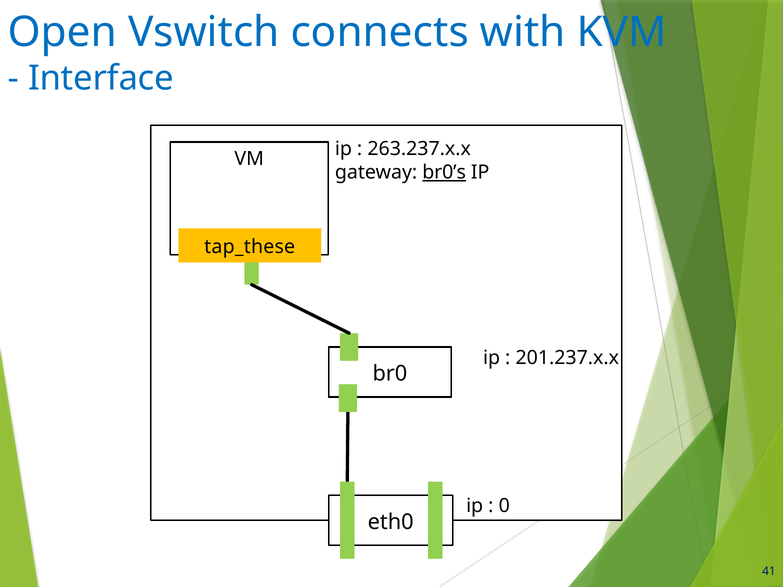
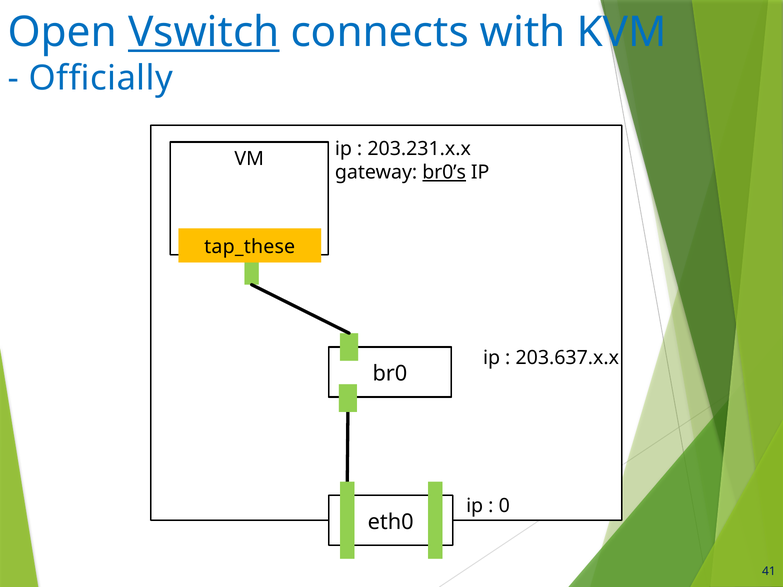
Vswitch underline: none -> present
Interface: Interface -> Officially
263.237.x.x: 263.237.x.x -> 203.231.x.x
201.237.x.x: 201.237.x.x -> 203.637.x.x
